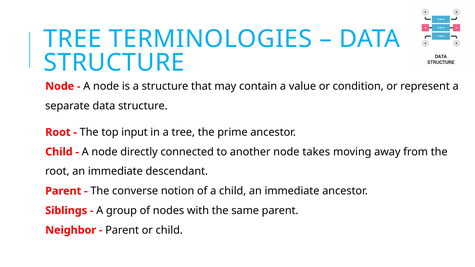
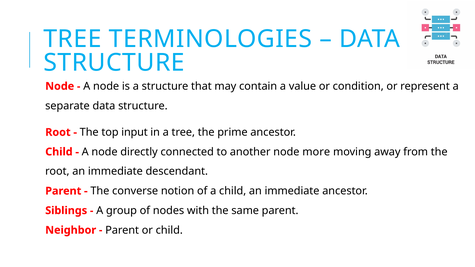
takes: takes -> more
